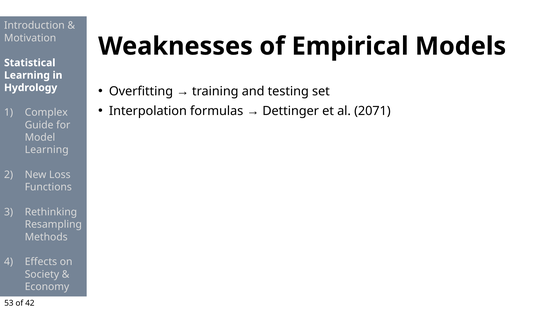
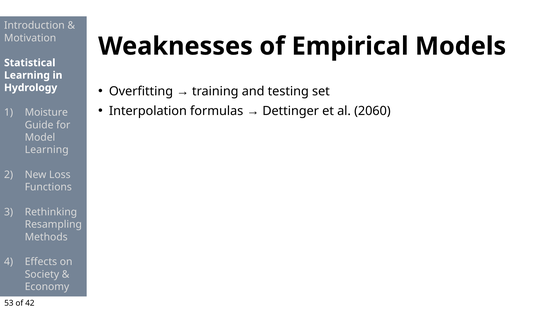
2071: 2071 -> 2060
Complex: Complex -> Moisture
